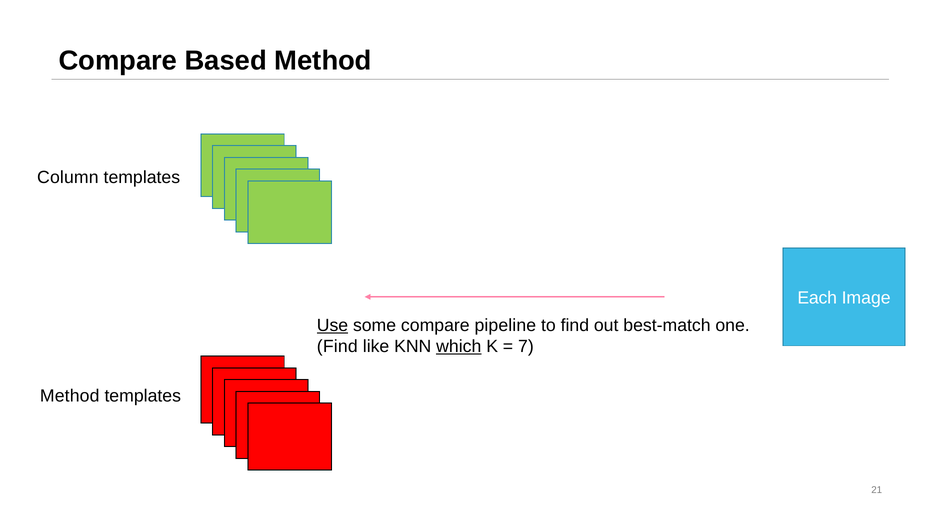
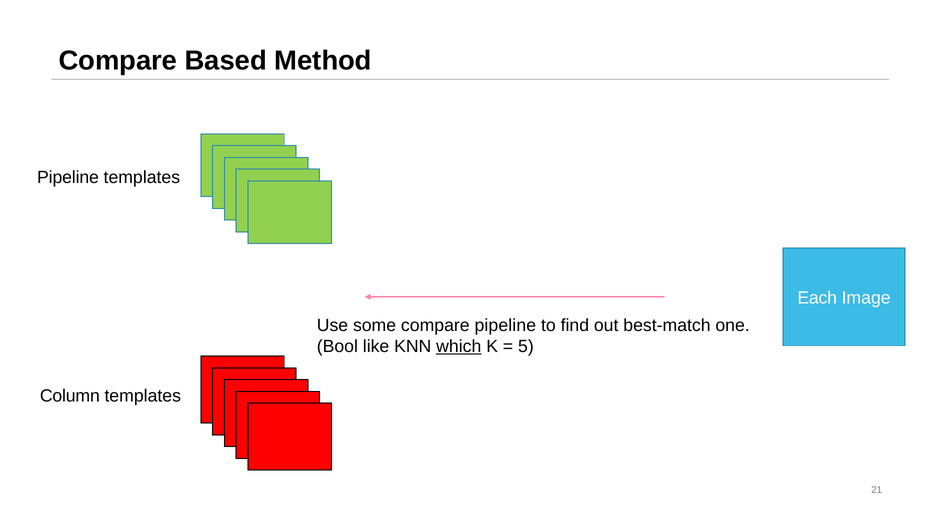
Column at (68, 177): Column -> Pipeline
Use underline: present -> none
Find at (337, 347): Find -> Bool
7: 7 -> 5
Method at (70, 396): Method -> Column
